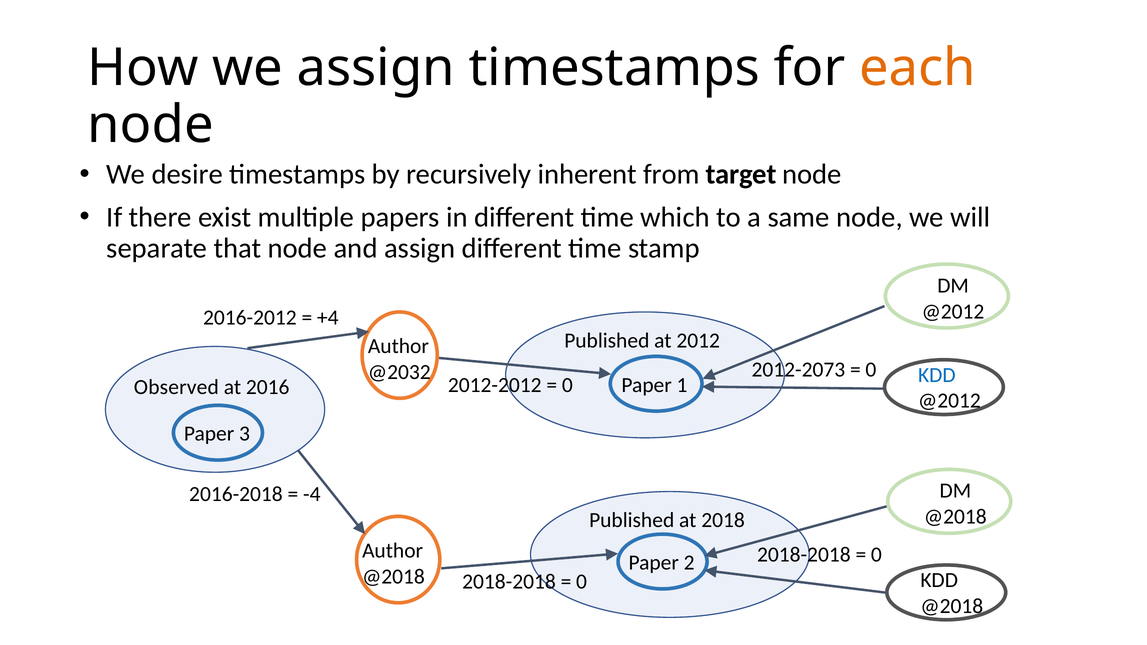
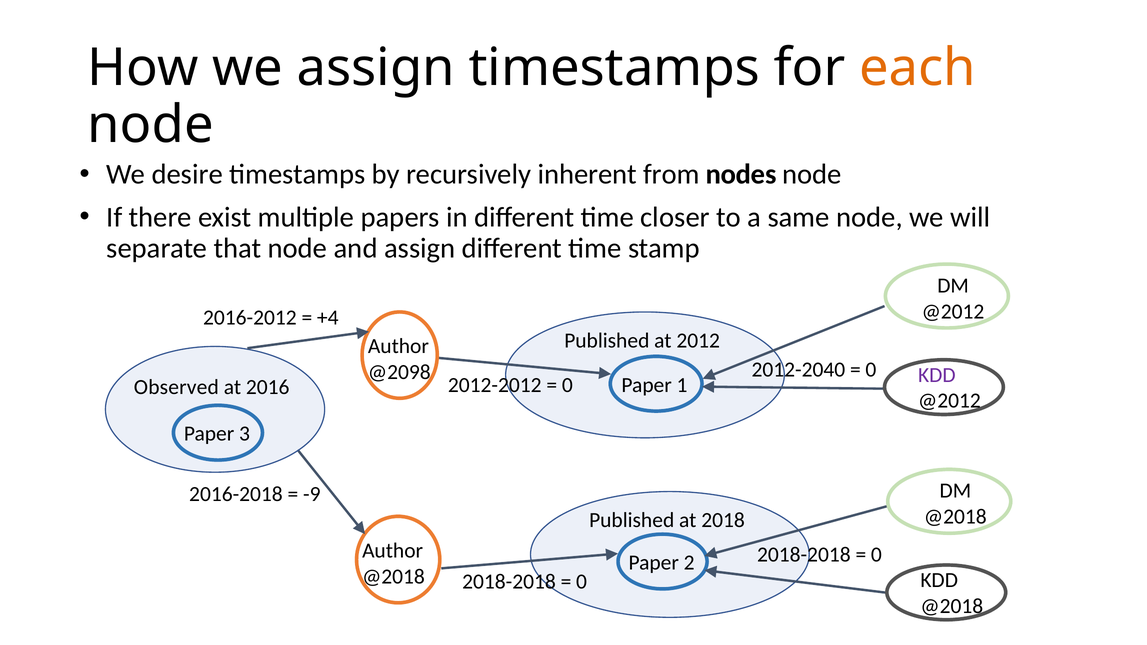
target: target -> nodes
which: which -> closer
2012-2073: 2012-2073 -> 2012-2040
@2032: @2032 -> @2098
KDD at (937, 375) colour: blue -> purple
-4: -4 -> -9
